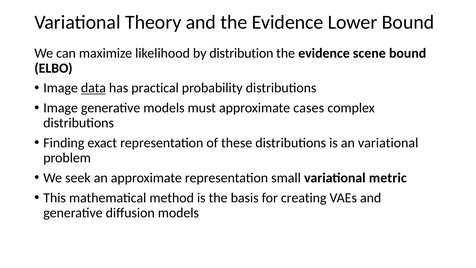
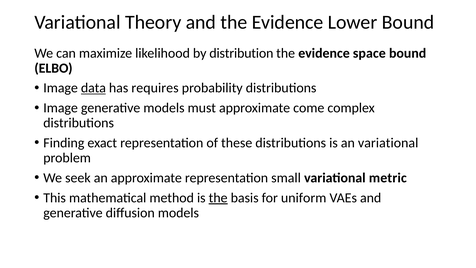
scene: scene -> space
practical: practical -> requires
cases: cases -> come
the at (218, 198) underline: none -> present
creating: creating -> uniform
